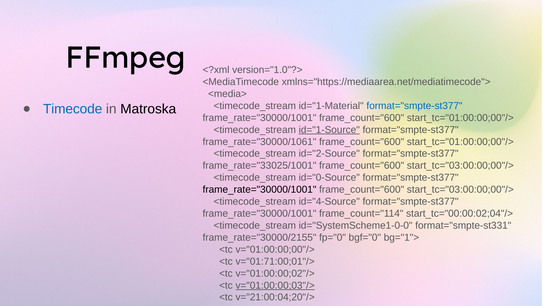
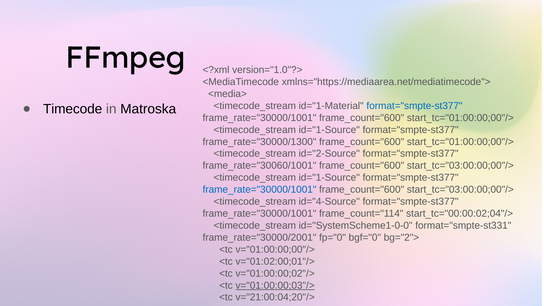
Timecode colour: blue -> black
id="1-Source at (329, 130) underline: present -> none
frame_rate="30000/1061: frame_rate="30000/1061 -> frame_rate="30000/1300
frame_rate="33025/1001: frame_rate="33025/1001 -> frame_rate="30060/1001
id="0-Source at (329, 178): id="0-Source -> id="1-Source
frame_rate="30000/1001 at (259, 190) colour: black -> blue
frame_rate="30000/2155: frame_rate="30000/2155 -> frame_rate="30000/2001
bg="1">: bg="1"> -> bg="2">
v="01:71:00;01"/>: v="01:71:00;01"/> -> v="01:02:00;01"/>
